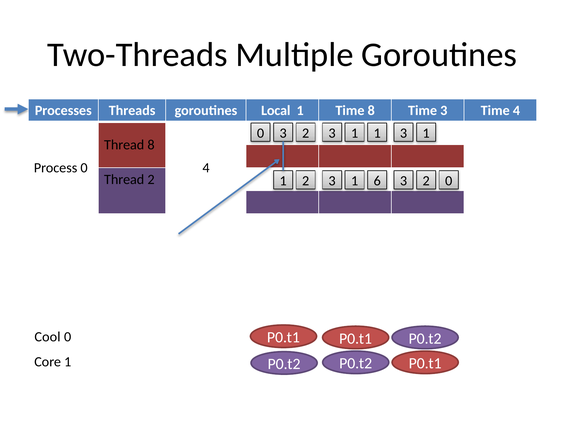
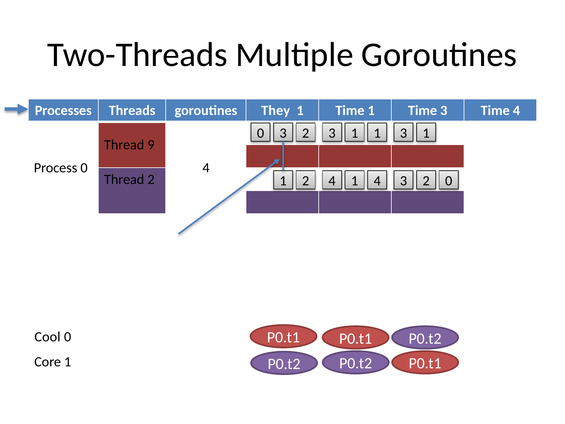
Local: Local -> They
Time 8: 8 -> 1
Thread 8: 8 -> 9
3 at (332, 181): 3 -> 4
1 6: 6 -> 4
